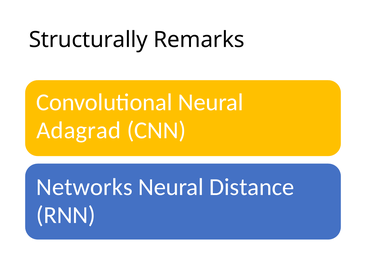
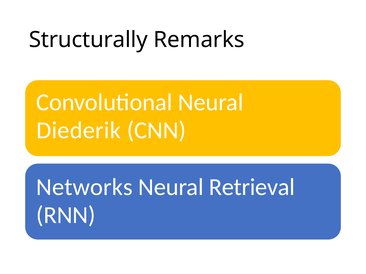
Adagrad: Adagrad -> Diederik
Distance: Distance -> Retrieval
